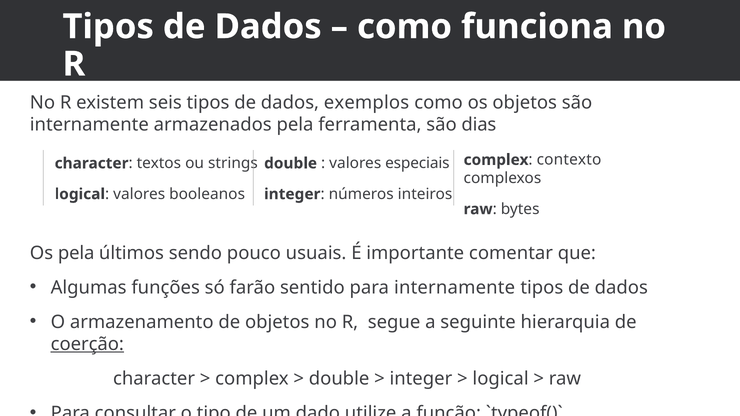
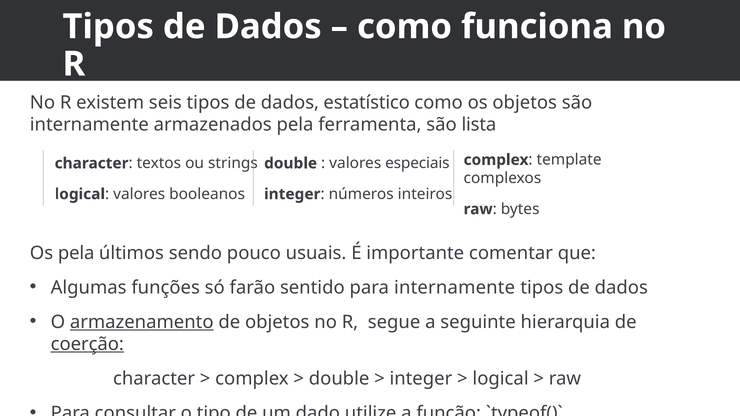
exemplos: exemplos -> estatístico
dias: dias -> lista
contexto: contexto -> template
armazenamento underline: none -> present
